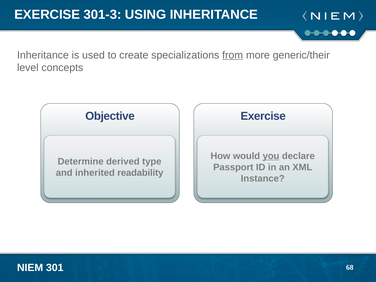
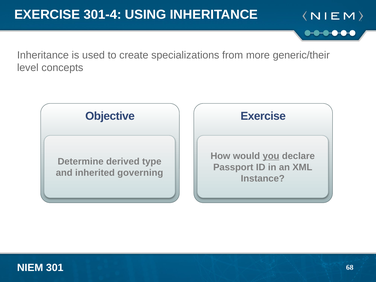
301-3: 301-3 -> 301-4
from underline: present -> none
readability: readability -> governing
